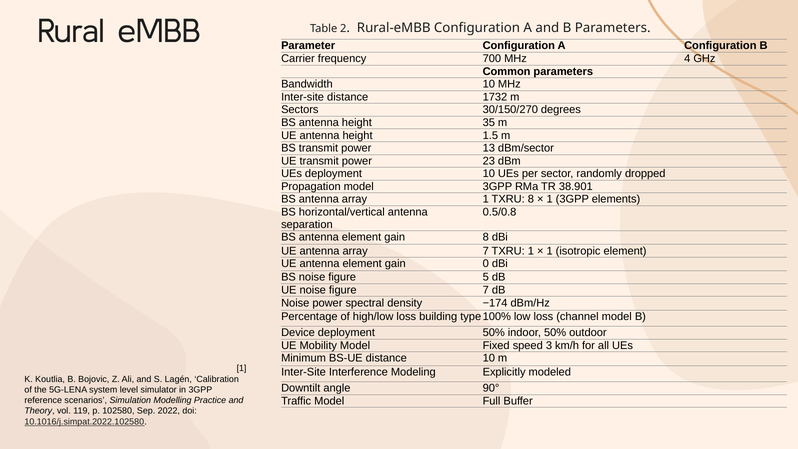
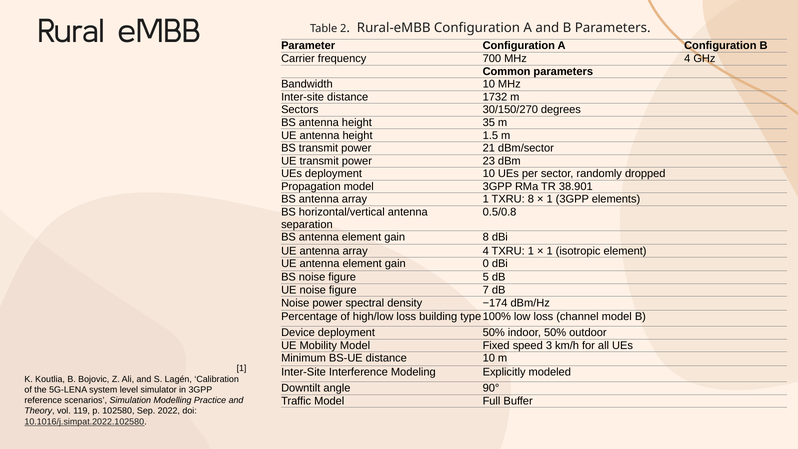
13: 13 -> 21
array 7: 7 -> 4
